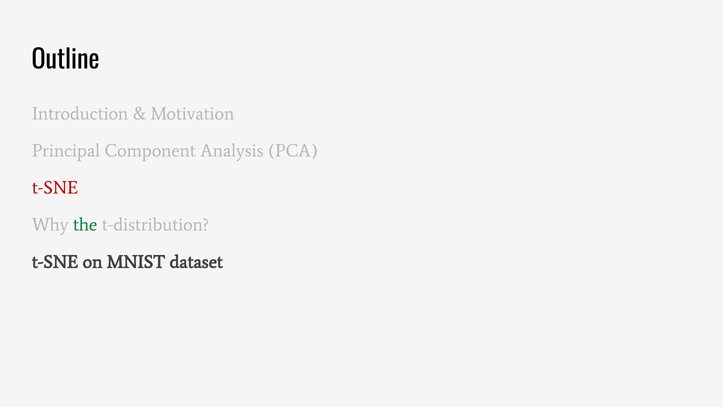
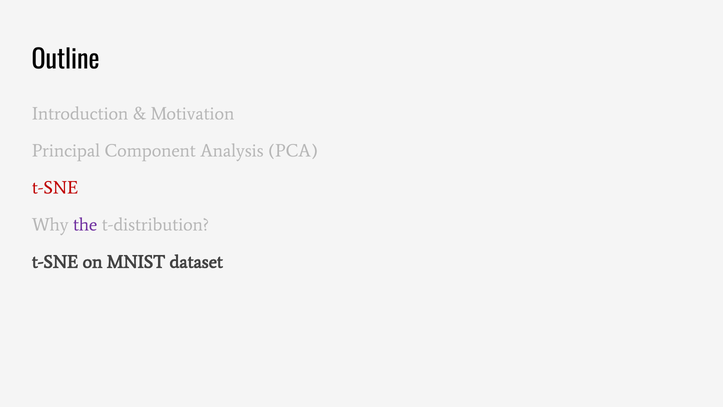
the colour: green -> purple
